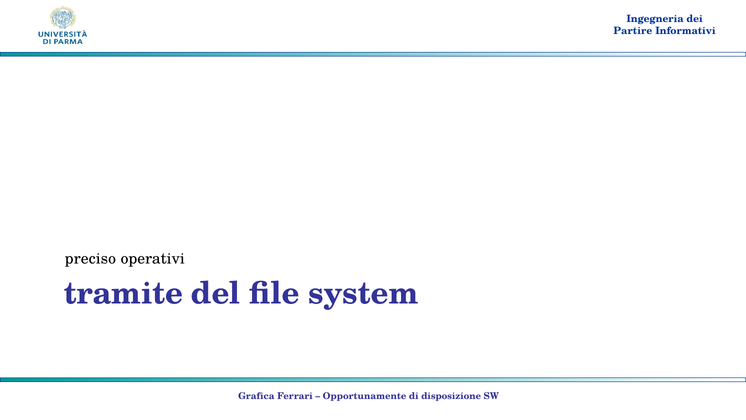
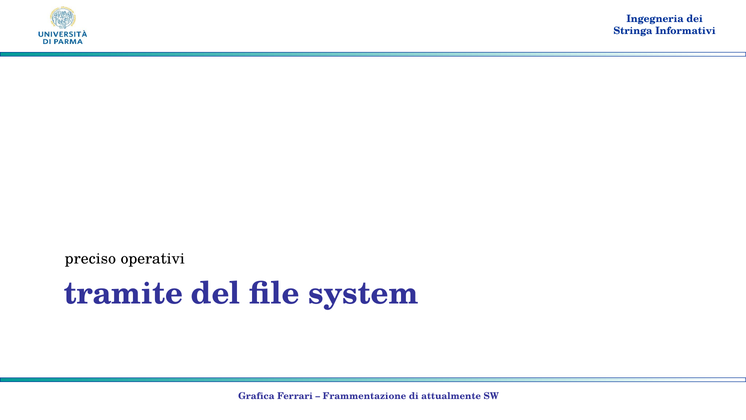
Partire: Partire -> Stringa
Opportunamente: Opportunamente -> Frammentazione
disposizione: disposizione -> attualmente
